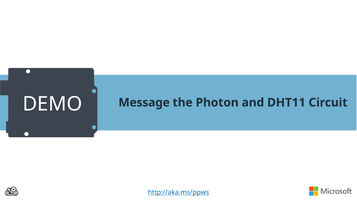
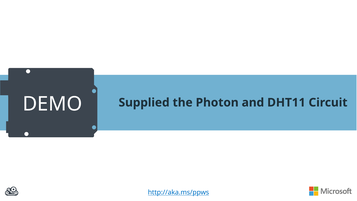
Message: Message -> Supplied
